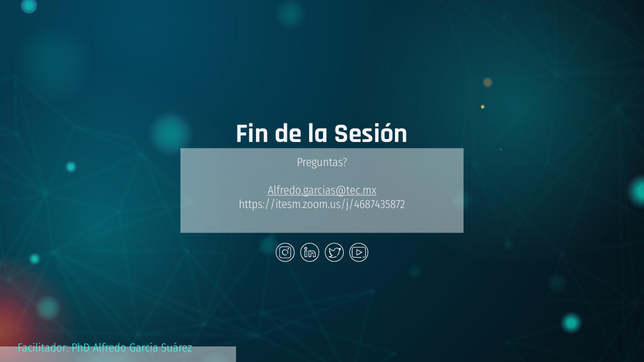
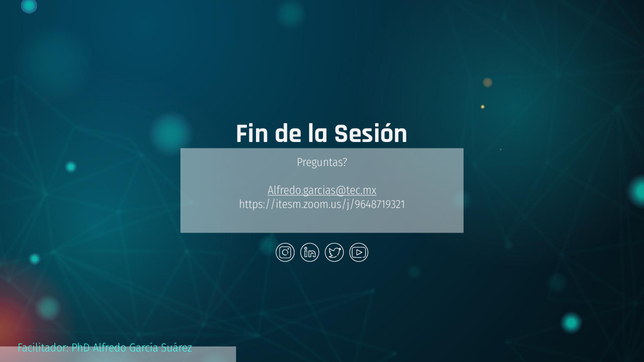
https://itesm.zoom.us/j/4687435872: https://itesm.zoom.us/j/4687435872 -> https://itesm.zoom.us/j/9648719321
